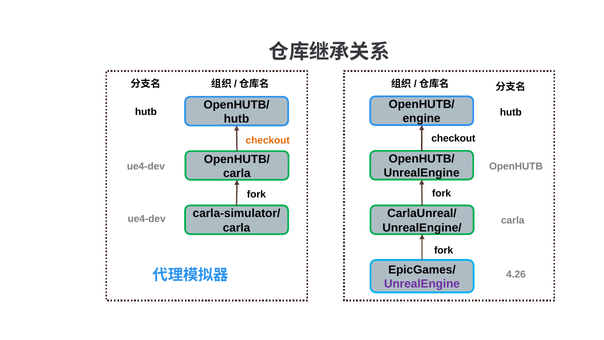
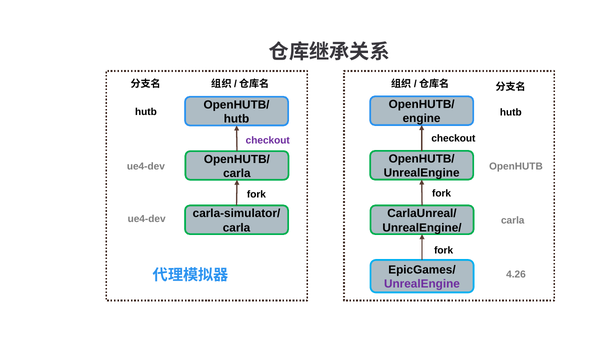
checkout at (268, 140) colour: orange -> purple
